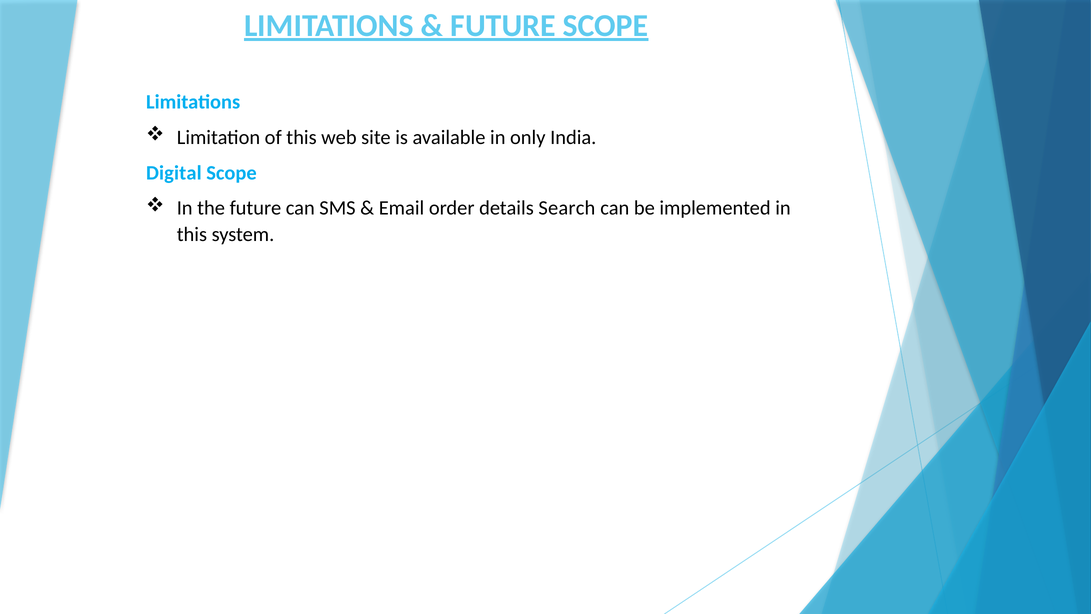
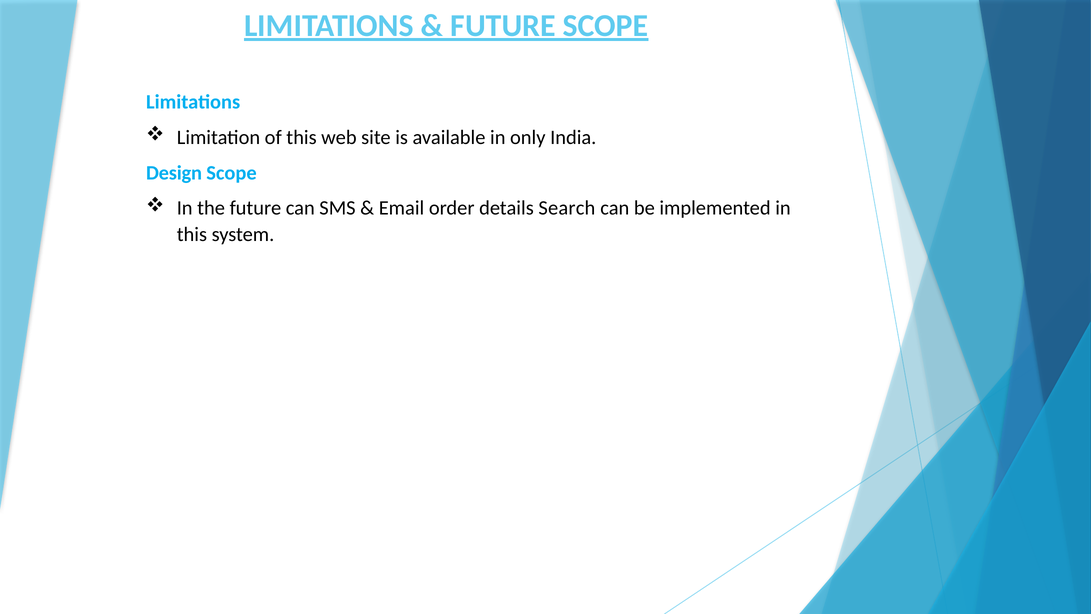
Digital: Digital -> Design
